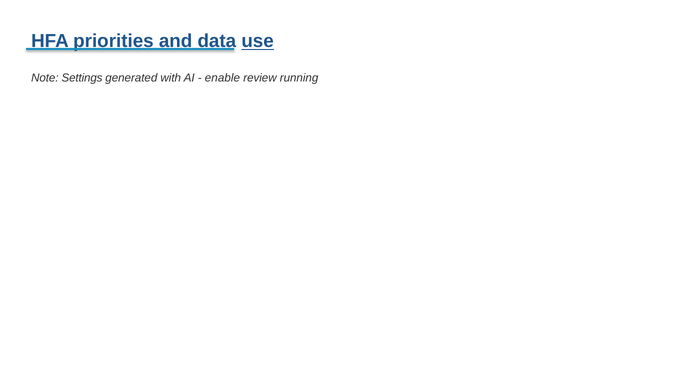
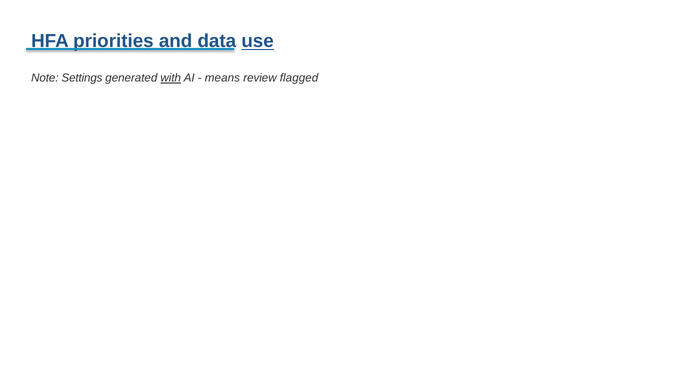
with underline: none -> present
enable: enable -> means
running: running -> flagged
